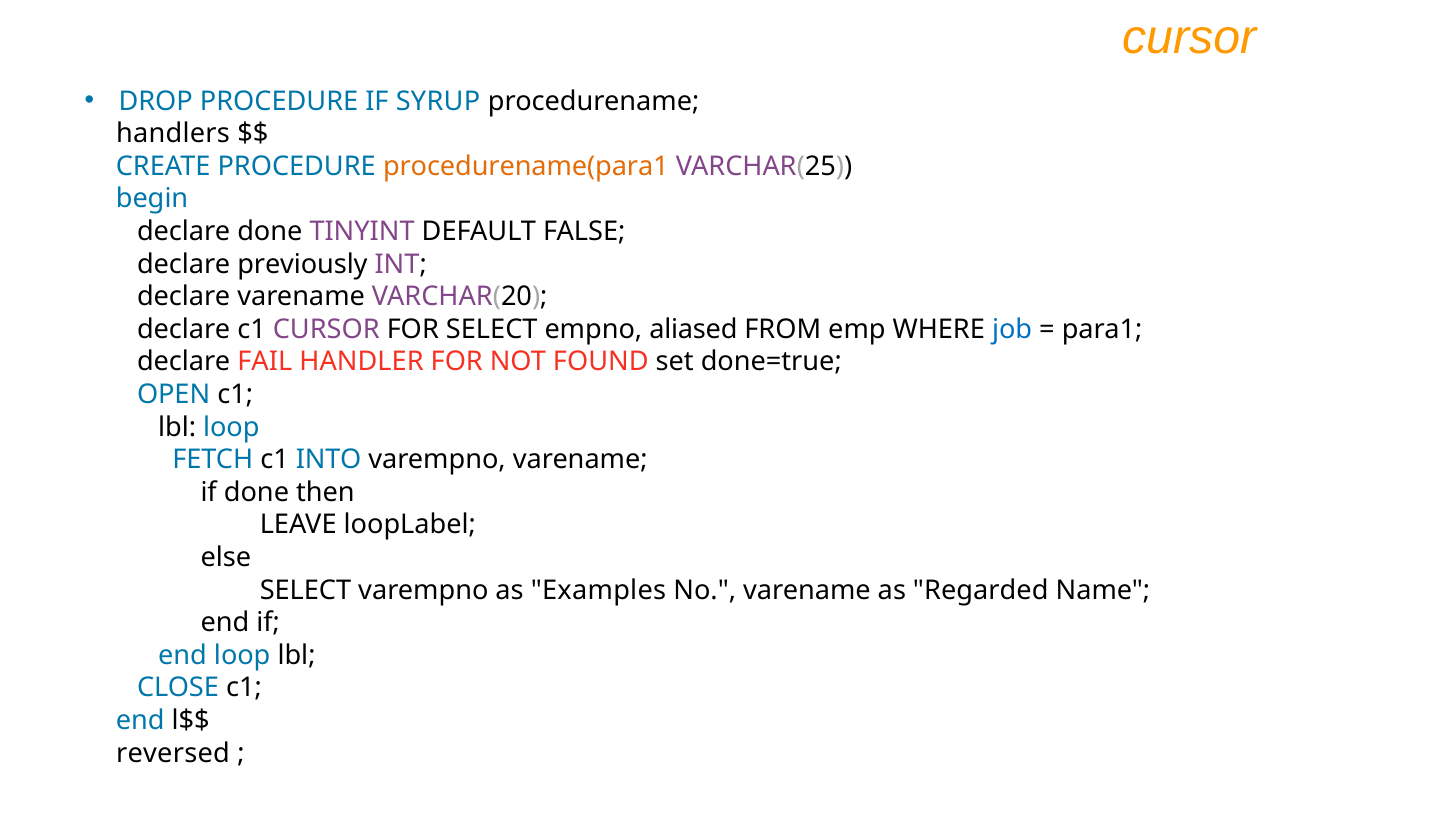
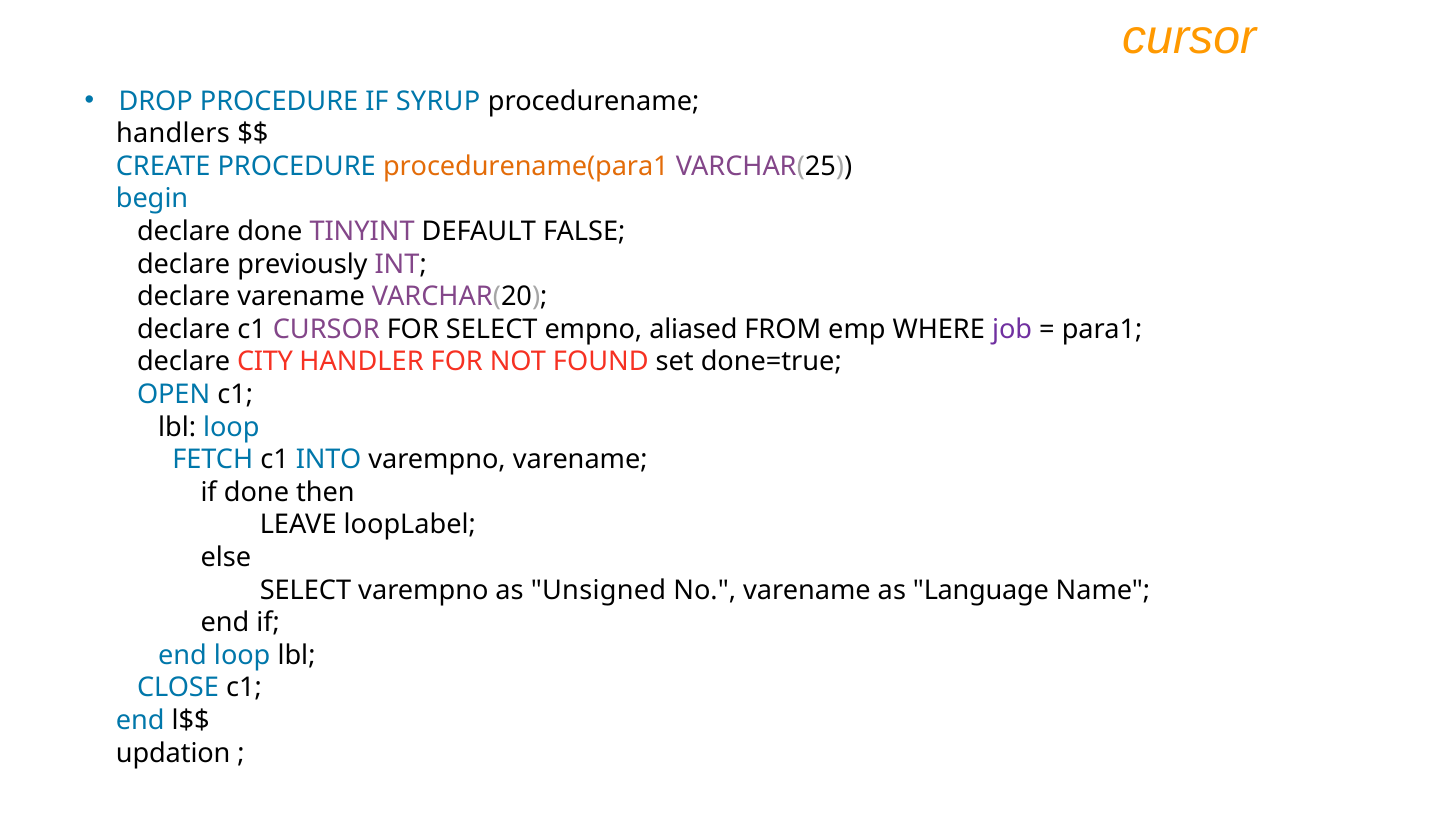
job colour: blue -> purple
FAIL: FAIL -> CITY
Examples: Examples -> Unsigned
Regarded: Regarded -> Language
reversed: reversed -> updation
